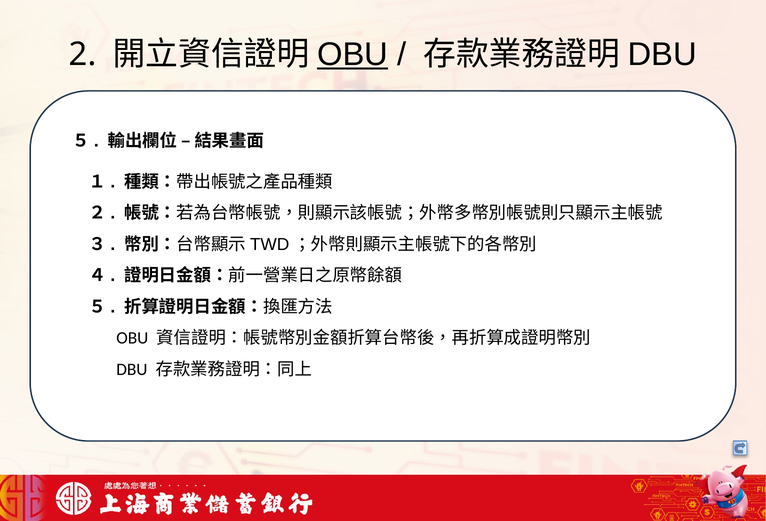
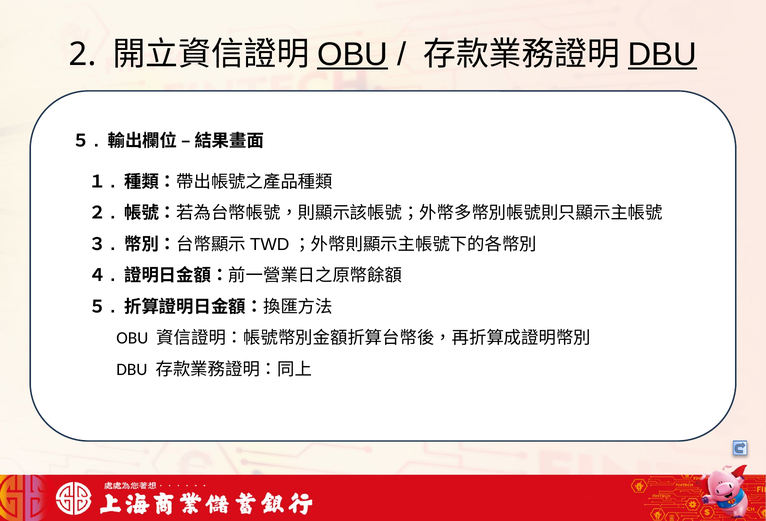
DBU at (662, 55) underline: none -> present
